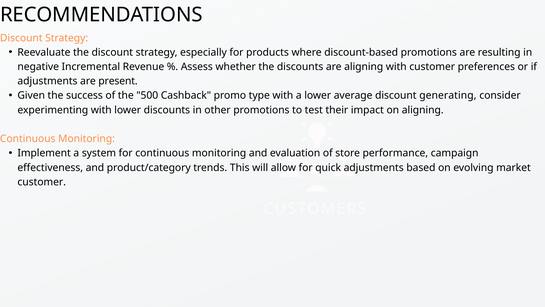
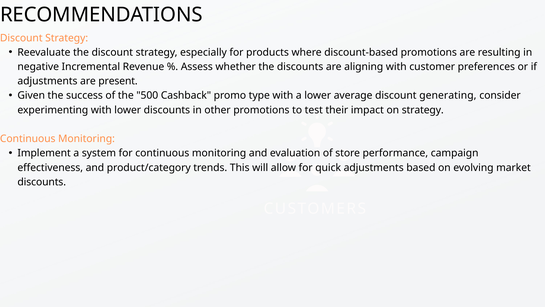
on aligning: aligning -> strategy
customer at (42, 182): customer -> discounts
